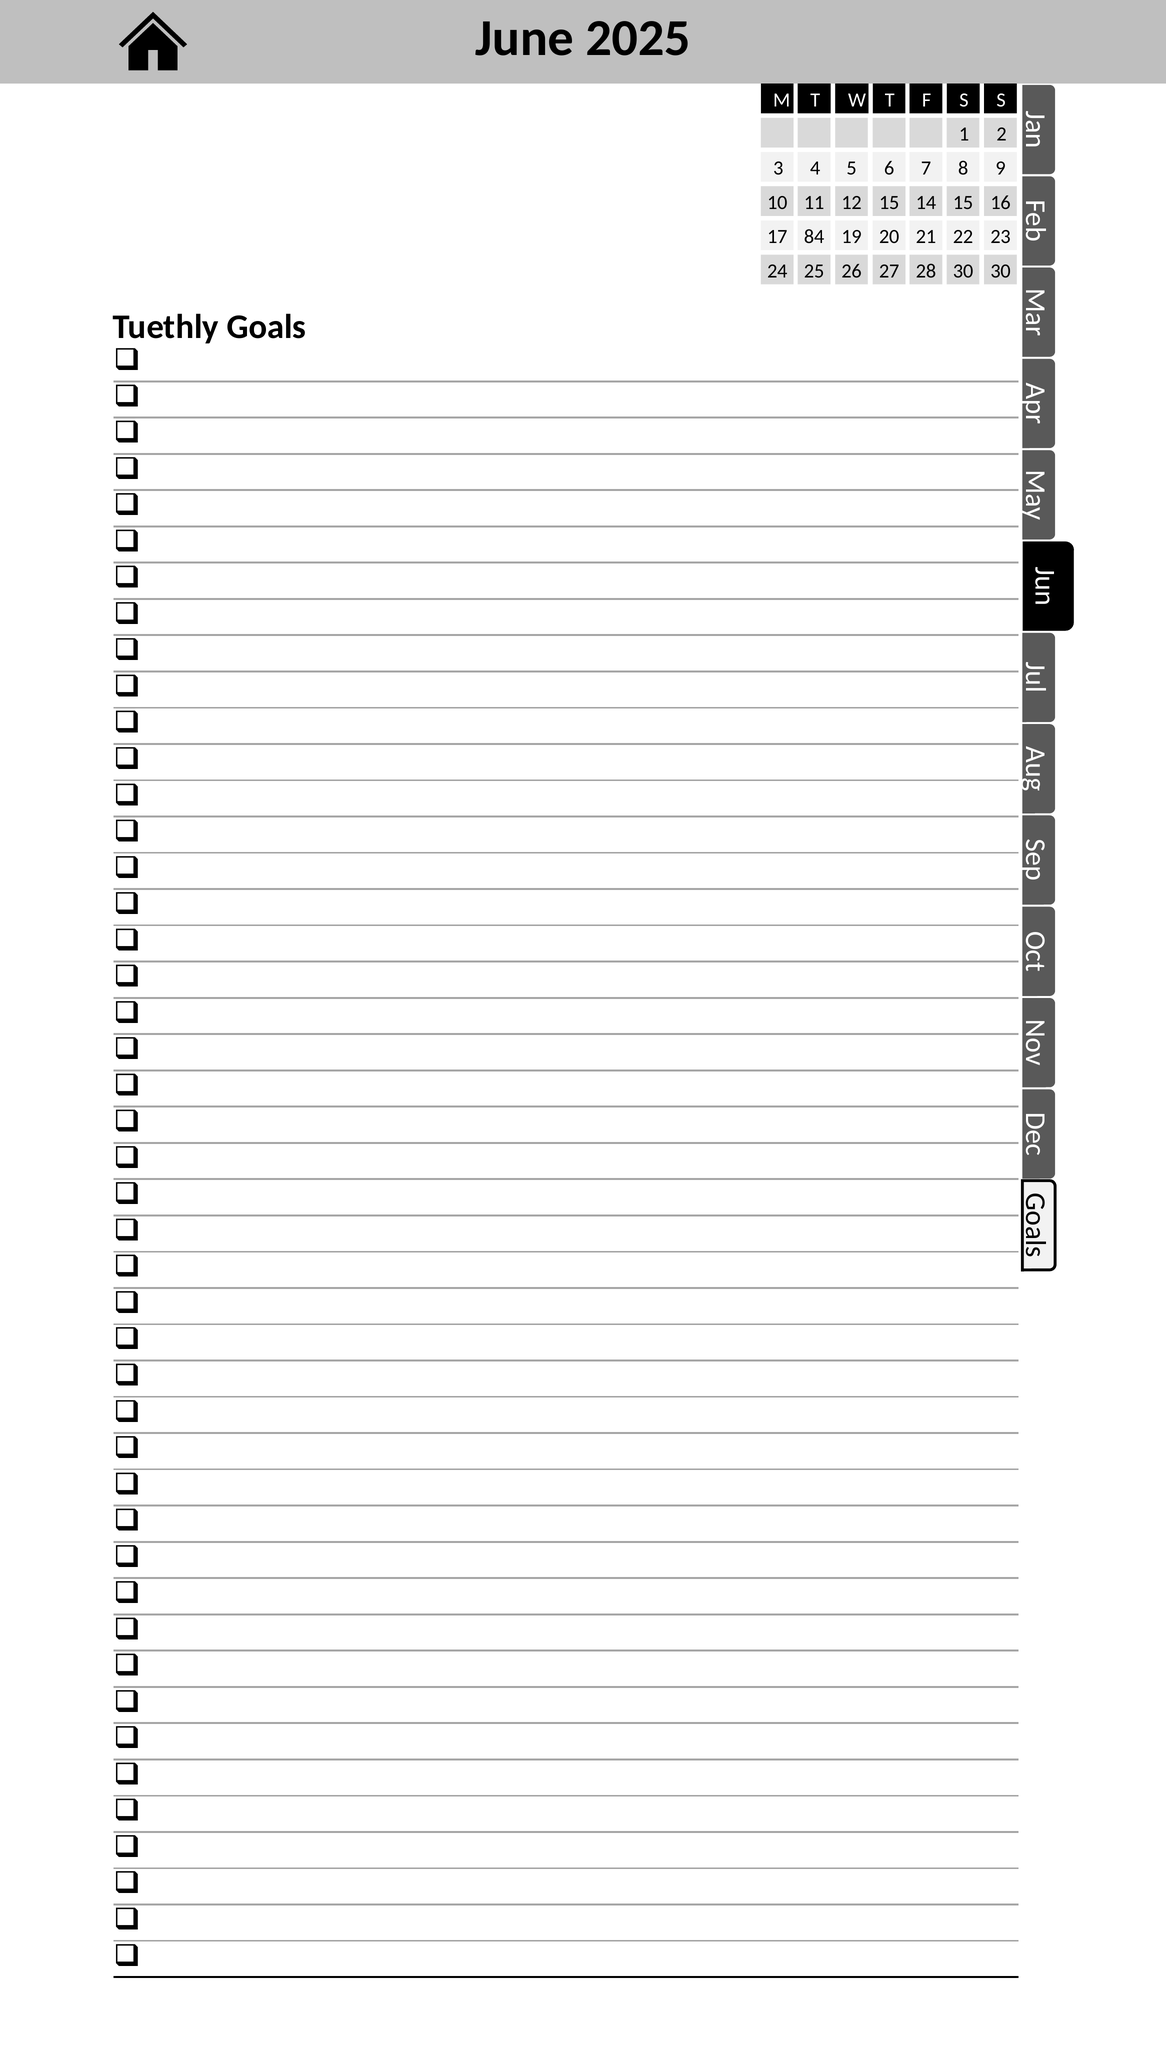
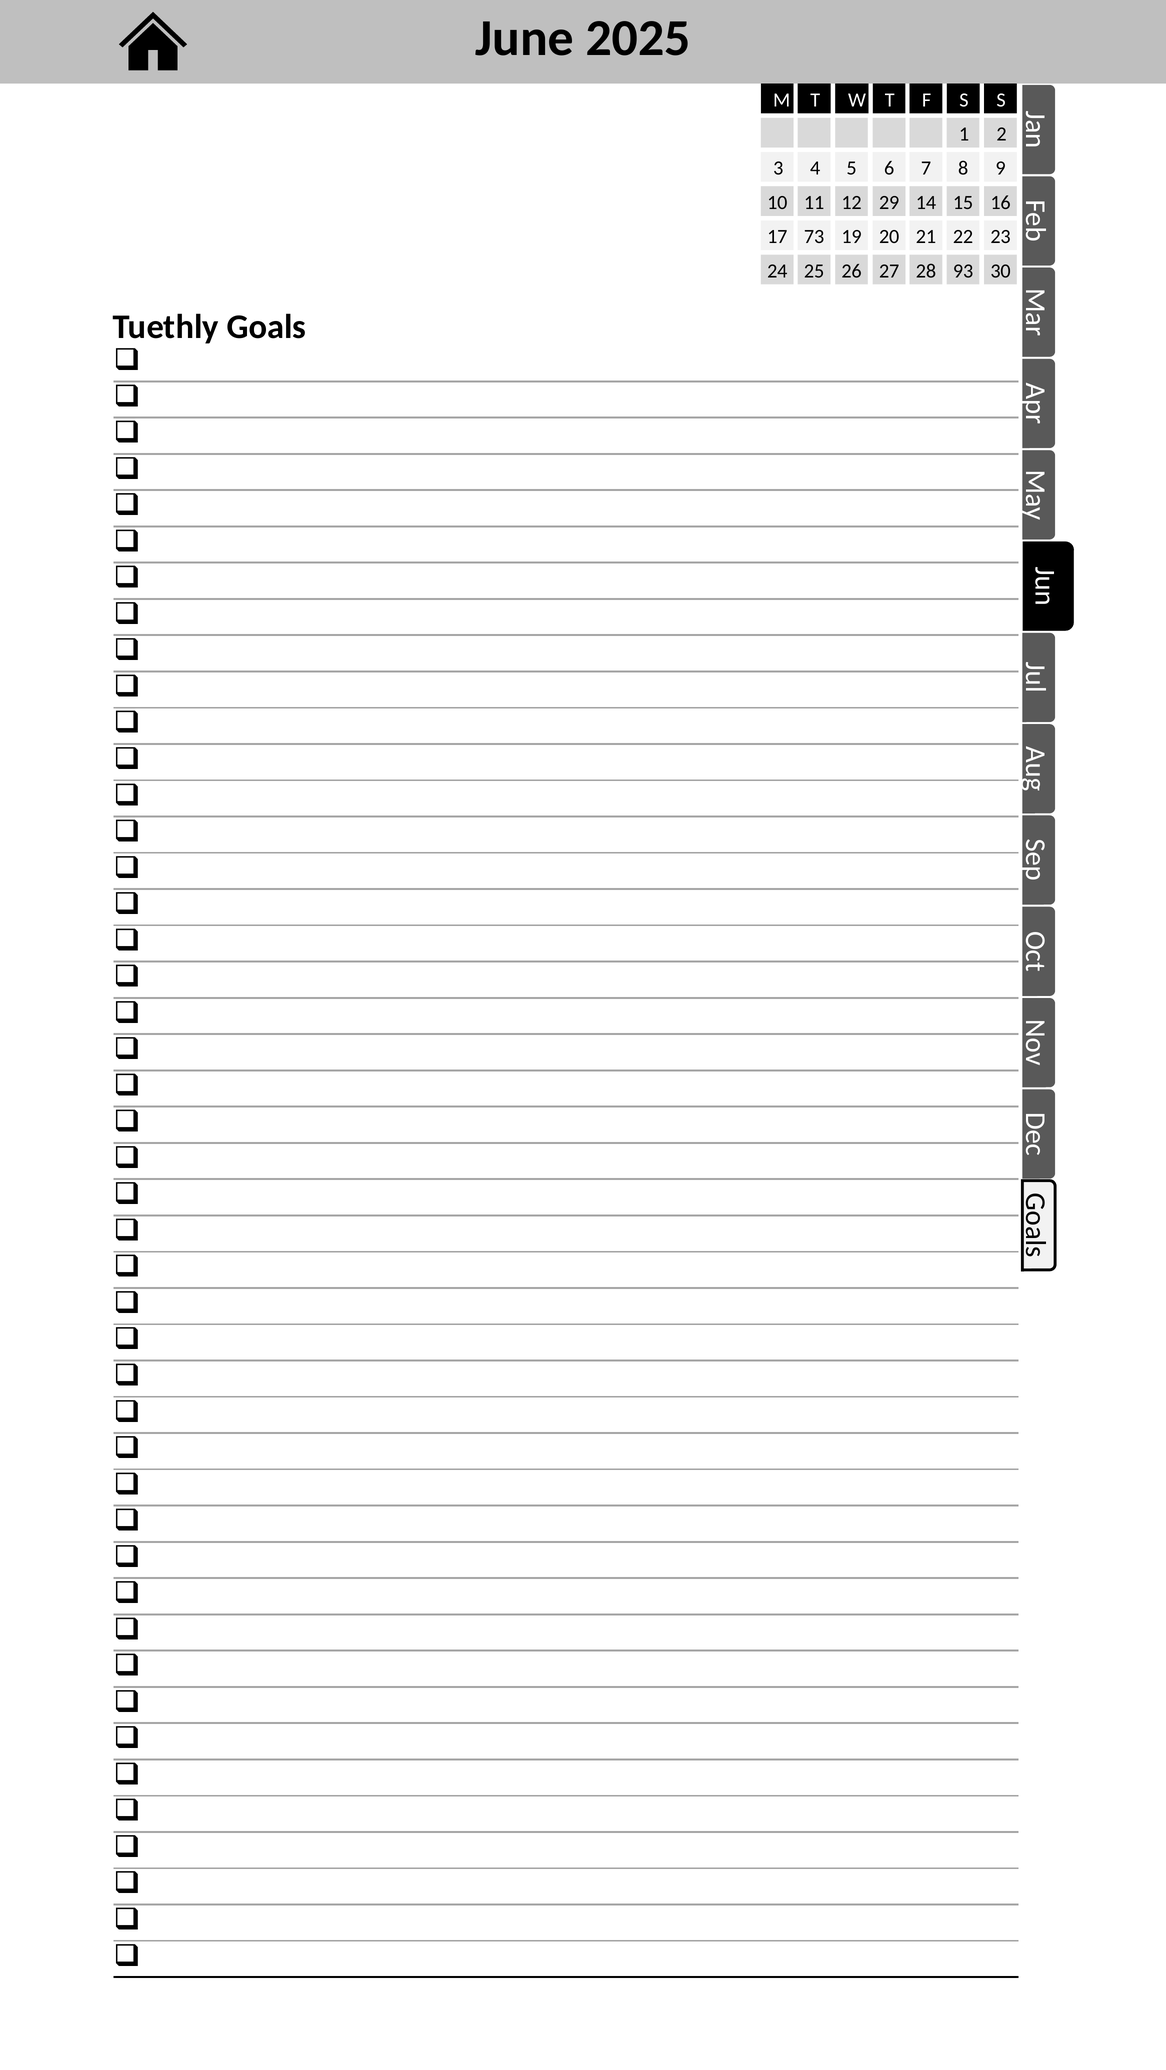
12 15: 15 -> 29
84: 84 -> 73
28 30: 30 -> 93
